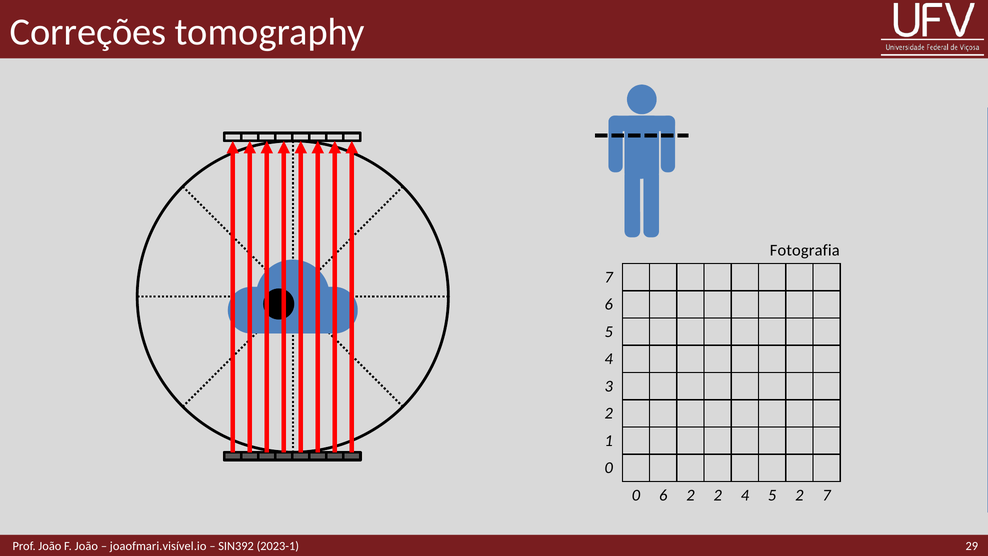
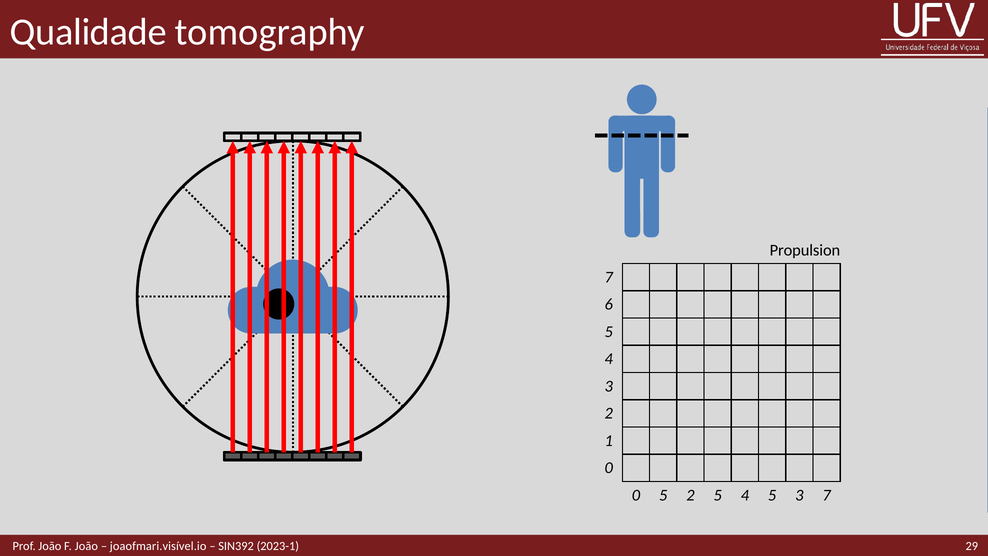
Correções: Correções -> Qualidade
Fotografia: Fotografia -> Propulsion
0 6: 6 -> 5
2 2: 2 -> 5
5 2: 2 -> 3
